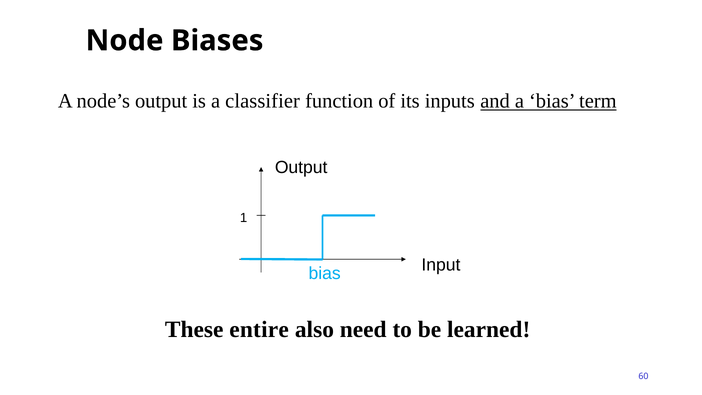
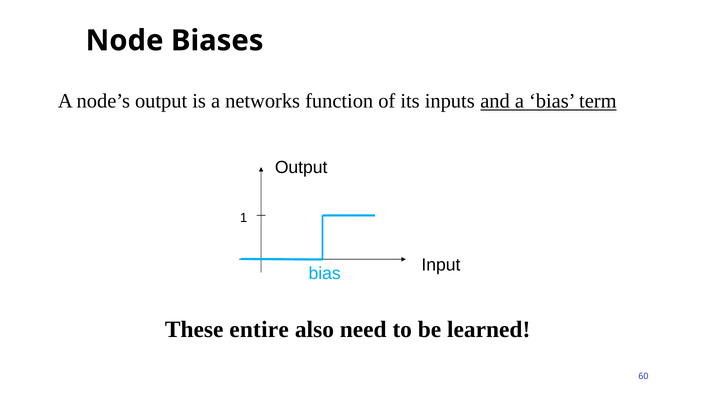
classifier: classifier -> networks
